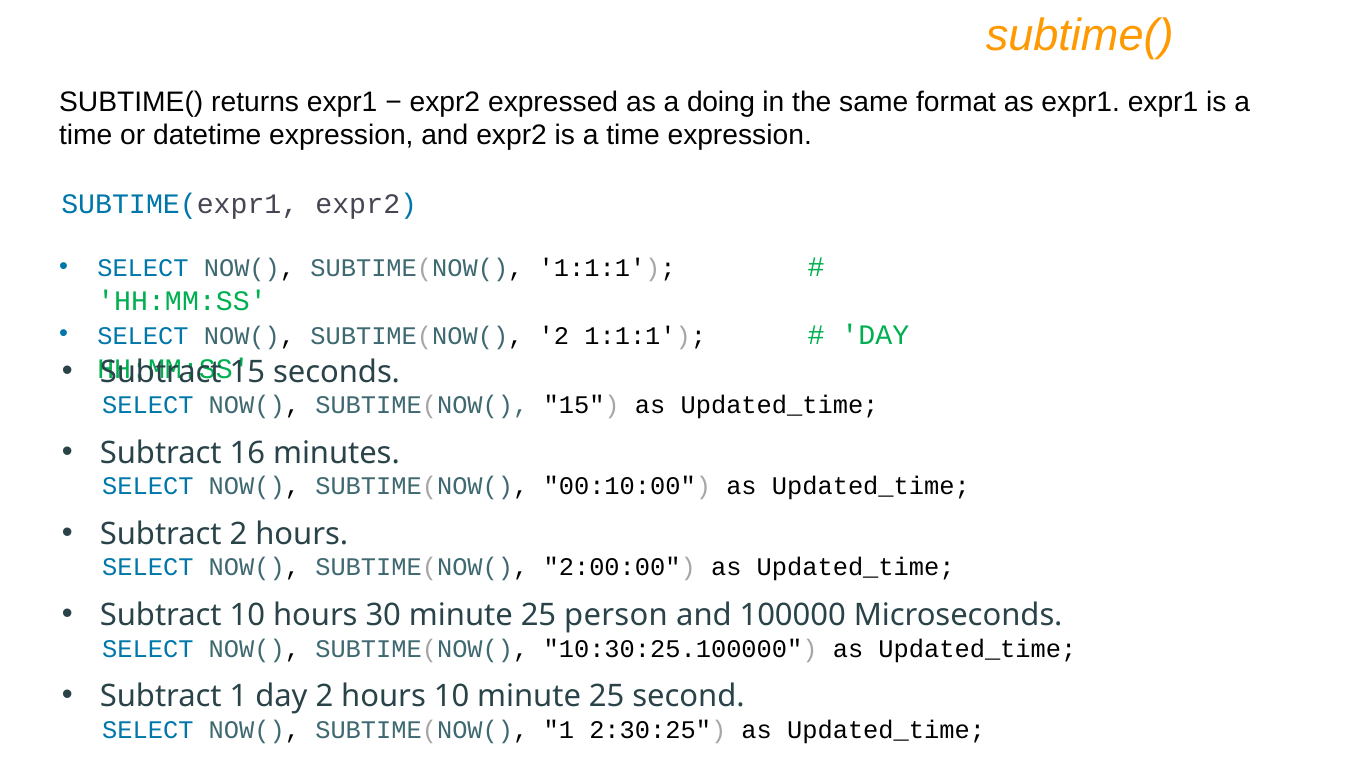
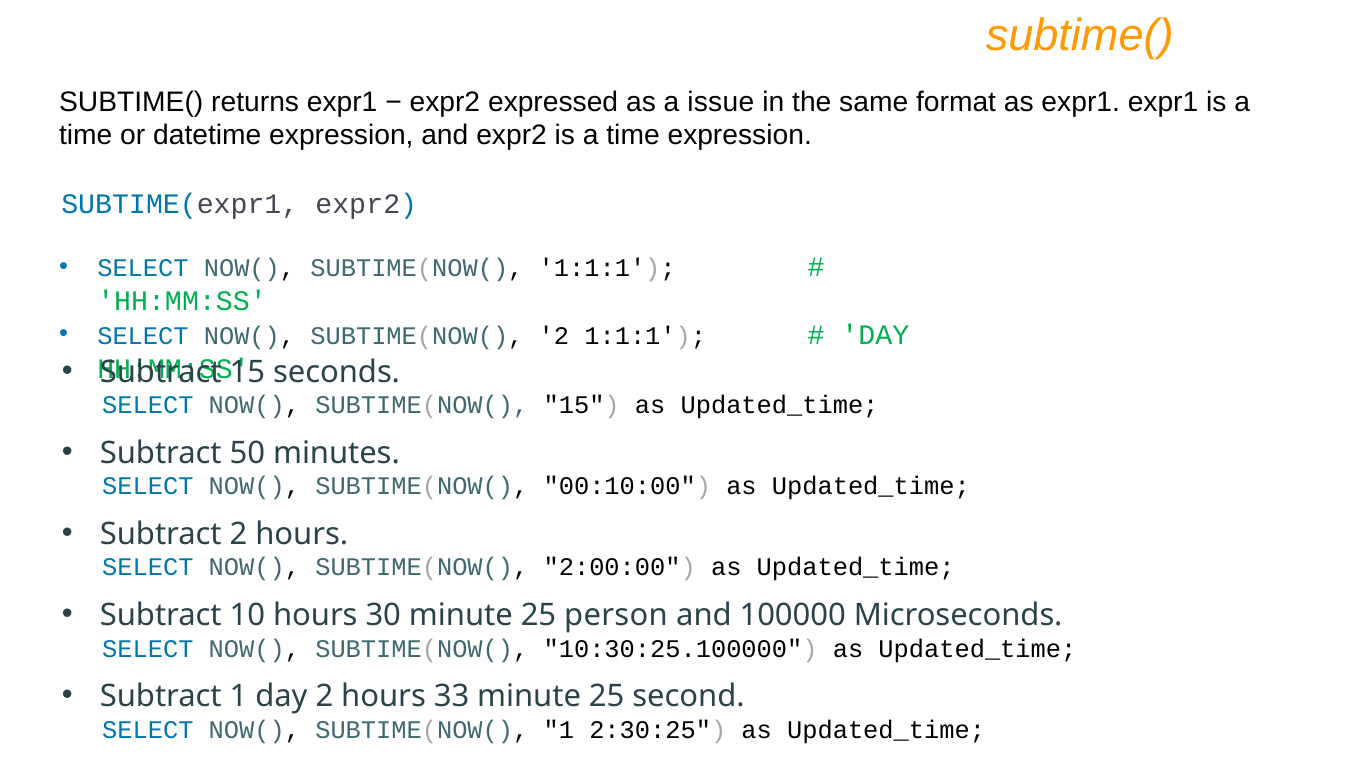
doing: doing -> issue
16: 16 -> 50
hours 10: 10 -> 33
